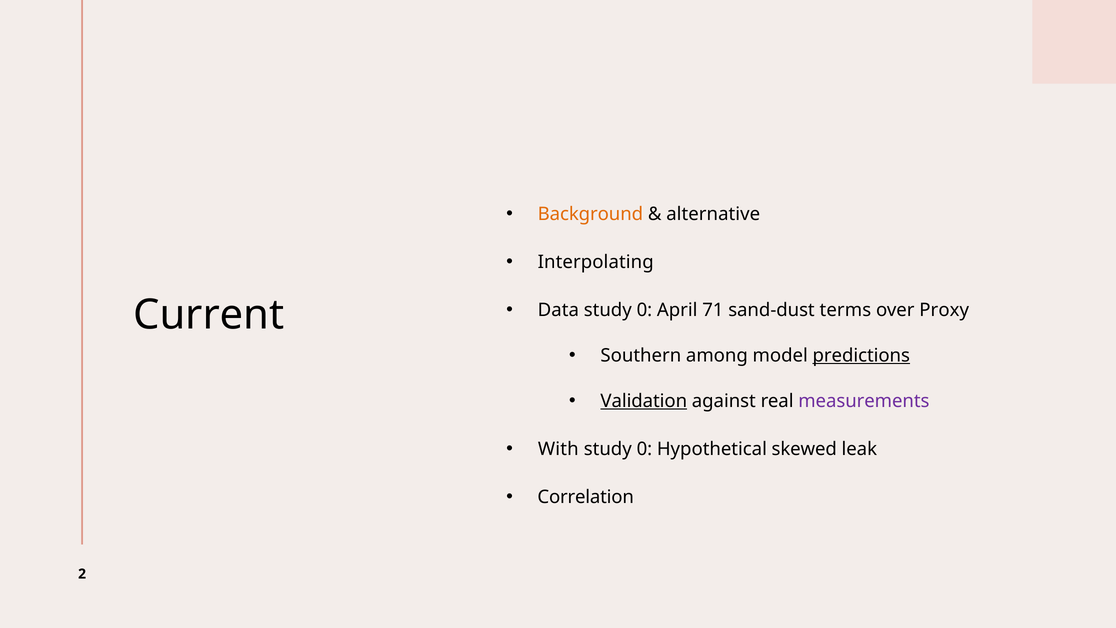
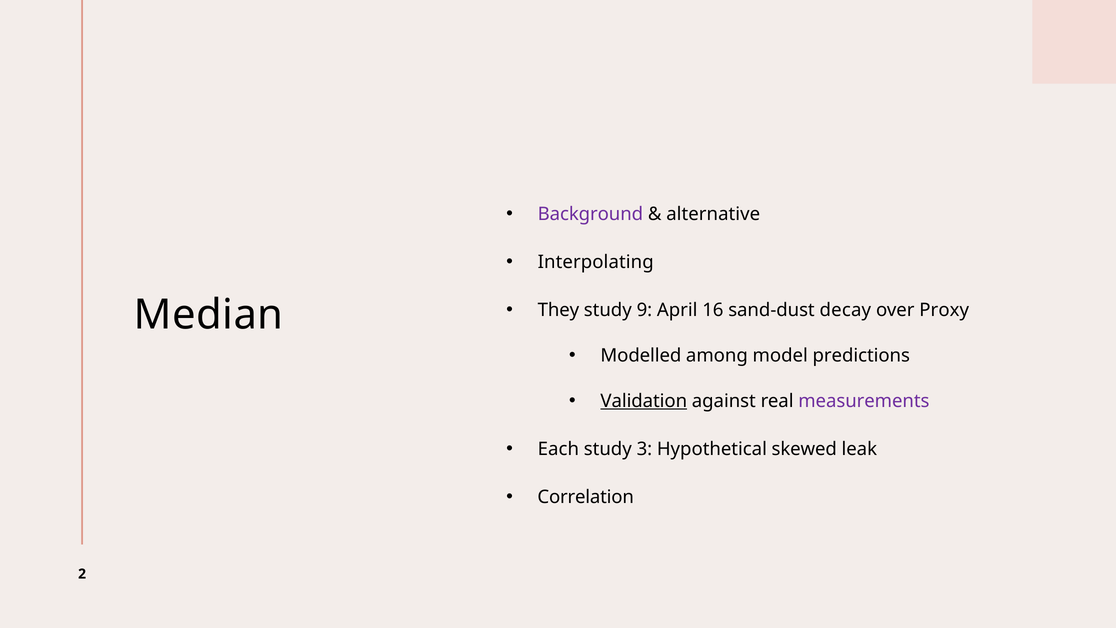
Background colour: orange -> purple
Data: Data -> They
0 at (644, 310): 0 -> 9
71: 71 -> 16
terms: terms -> decay
Current: Current -> Median
Southern: Southern -> Modelled
predictions underline: present -> none
With: With -> Each
0 at (644, 449): 0 -> 3
